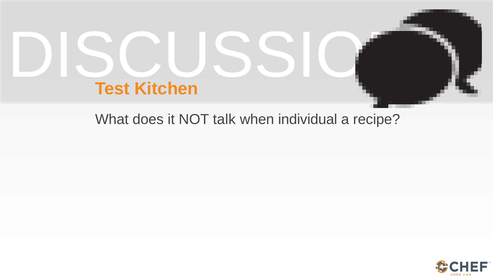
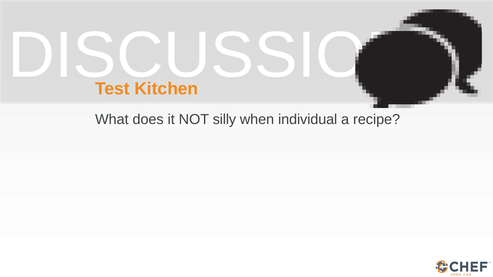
talk: talk -> silly
